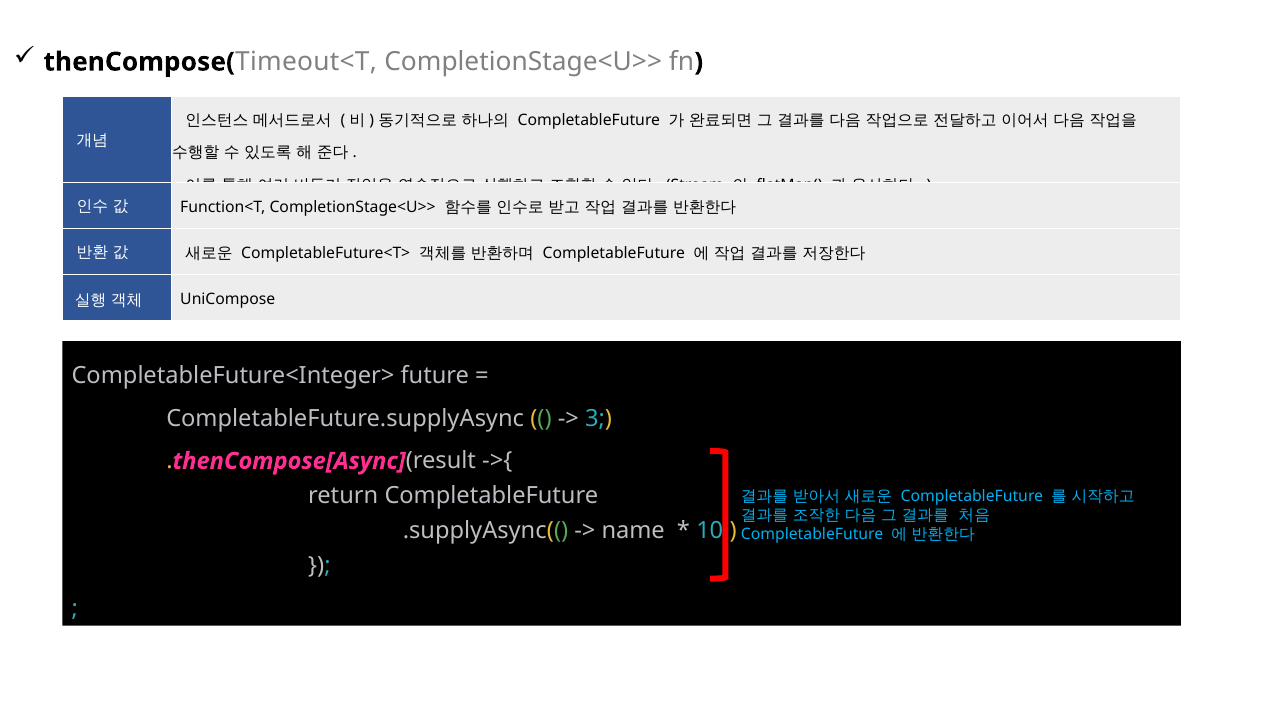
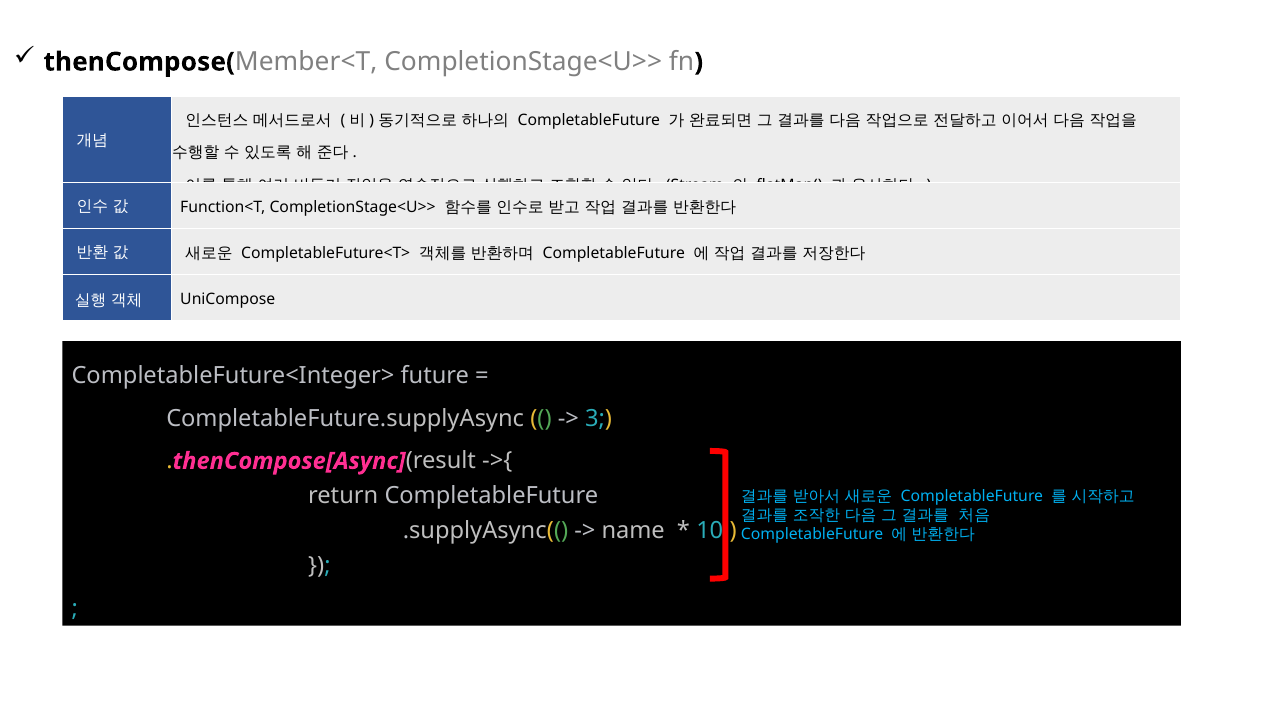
Timeout<T: Timeout<T -> Member<T
